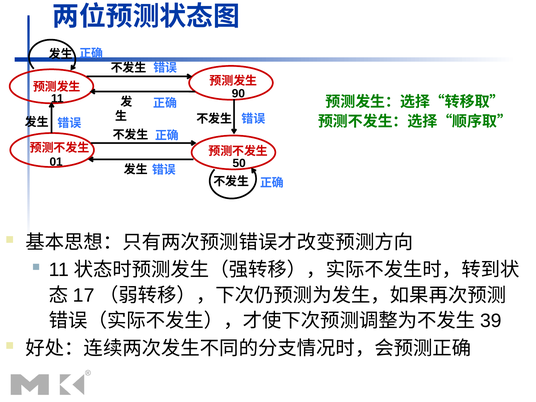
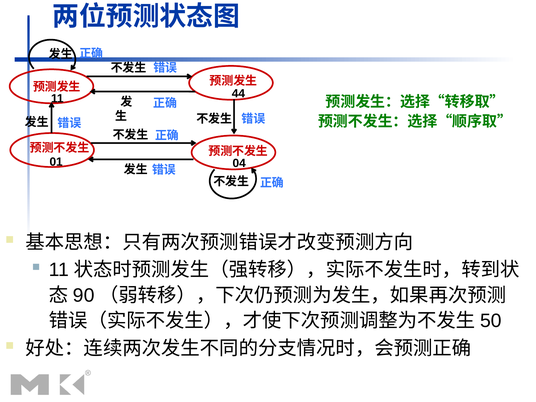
90: 90 -> 44
50: 50 -> 04
17: 17 -> 90
39: 39 -> 50
